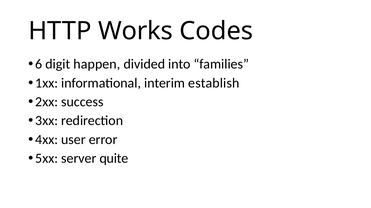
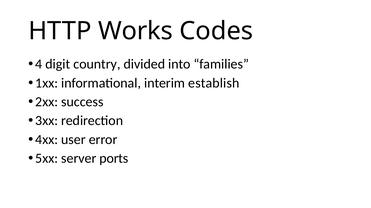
6: 6 -> 4
happen: happen -> country
quite: quite -> ports
